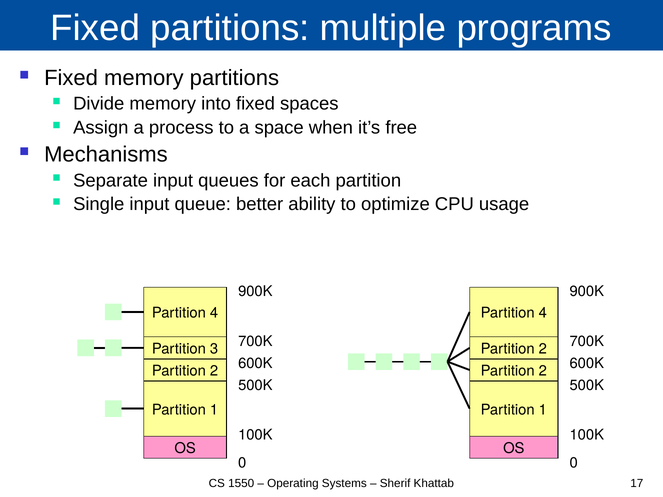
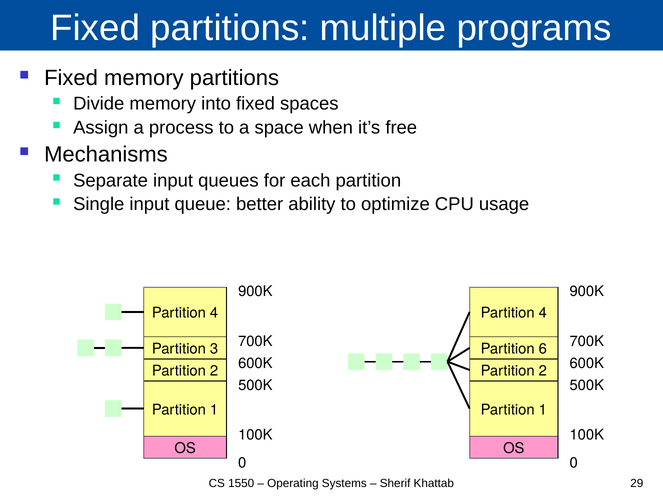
2 at (543, 349): 2 -> 6
17: 17 -> 29
